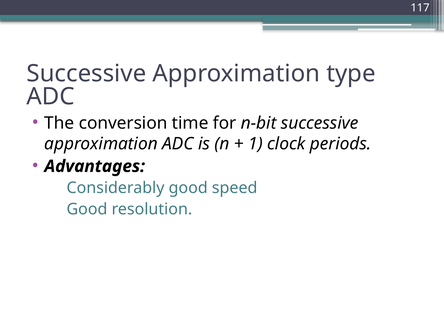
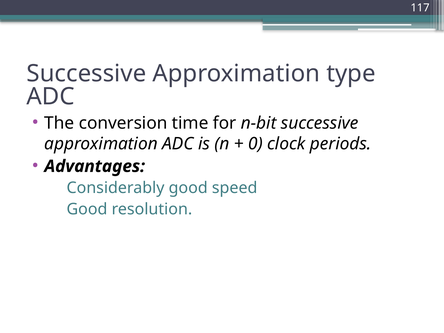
1: 1 -> 0
